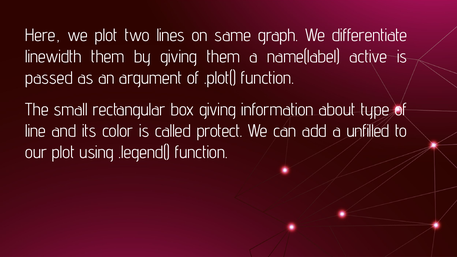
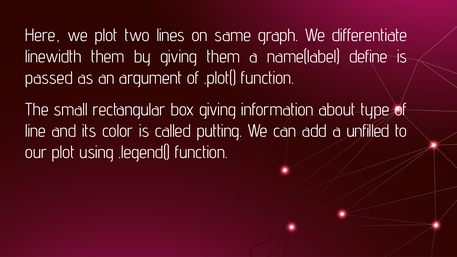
active: active -> define
protect: protect -> putting
